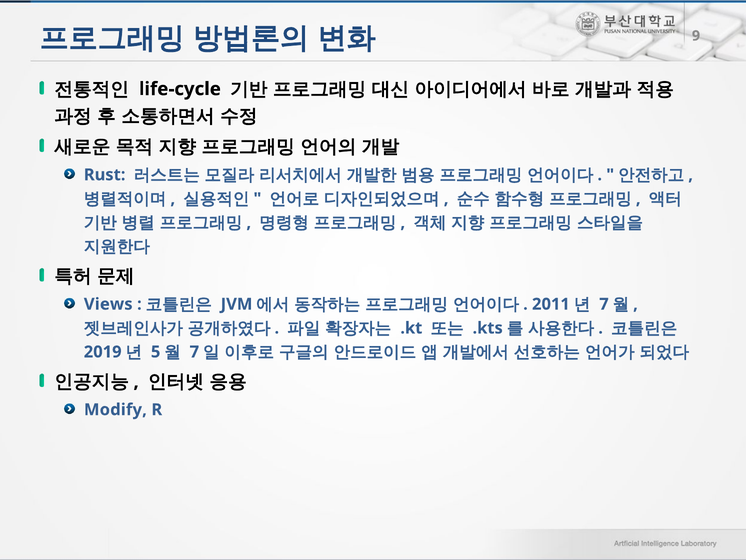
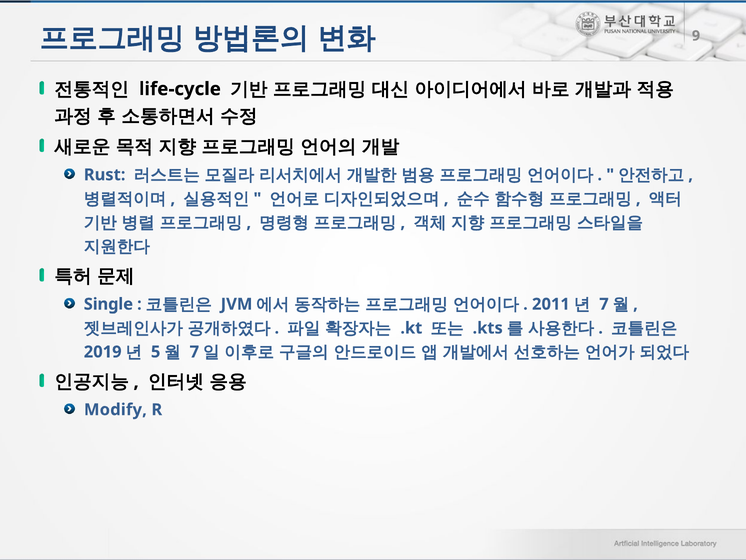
Views: Views -> Single
